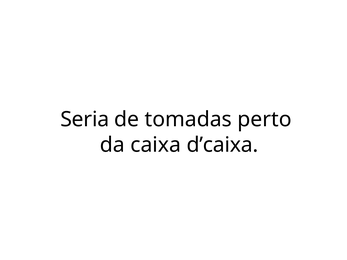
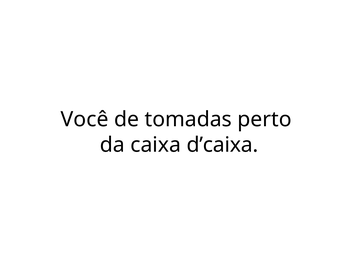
Seria: Seria -> Você
